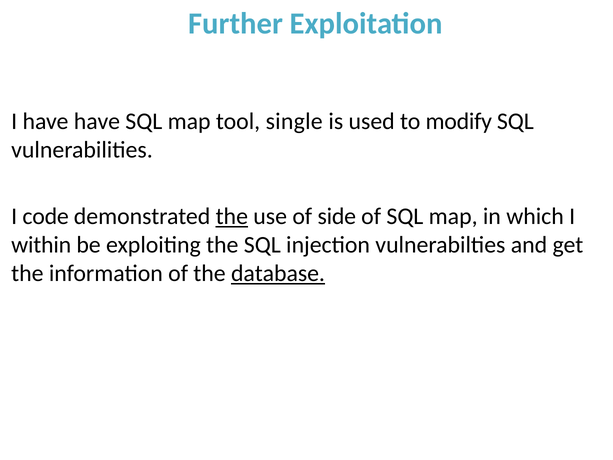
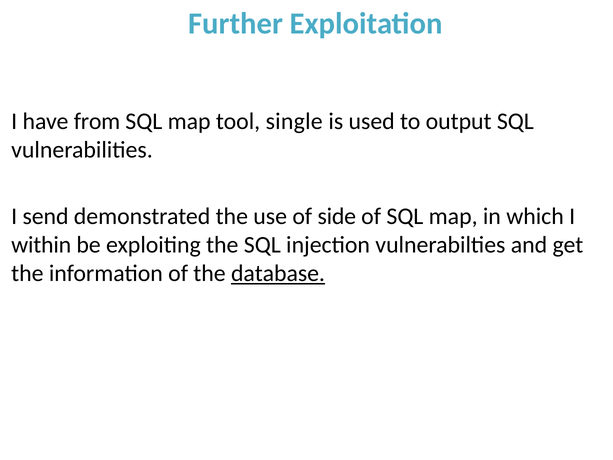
have have: have -> from
modify: modify -> output
code: code -> send
the at (232, 216) underline: present -> none
